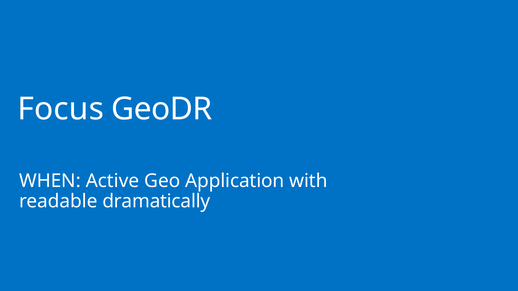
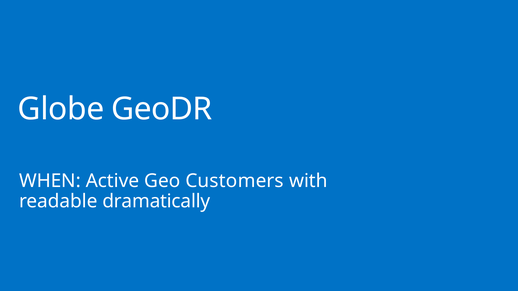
Focus: Focus -> Globe
Application: Application -> Customers
